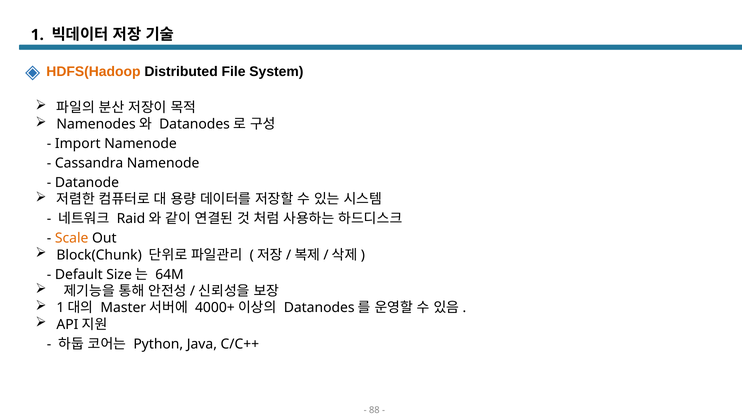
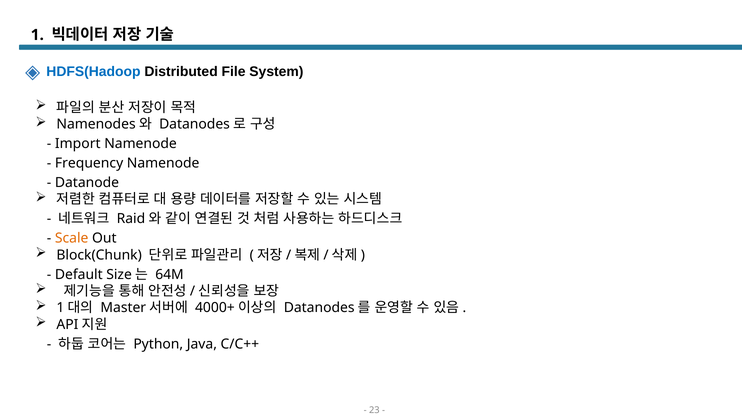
HDFS(Hadoop colour: orange -> blue
Cassandra: Cassandra -> Frequency
88: 88 -> 23
